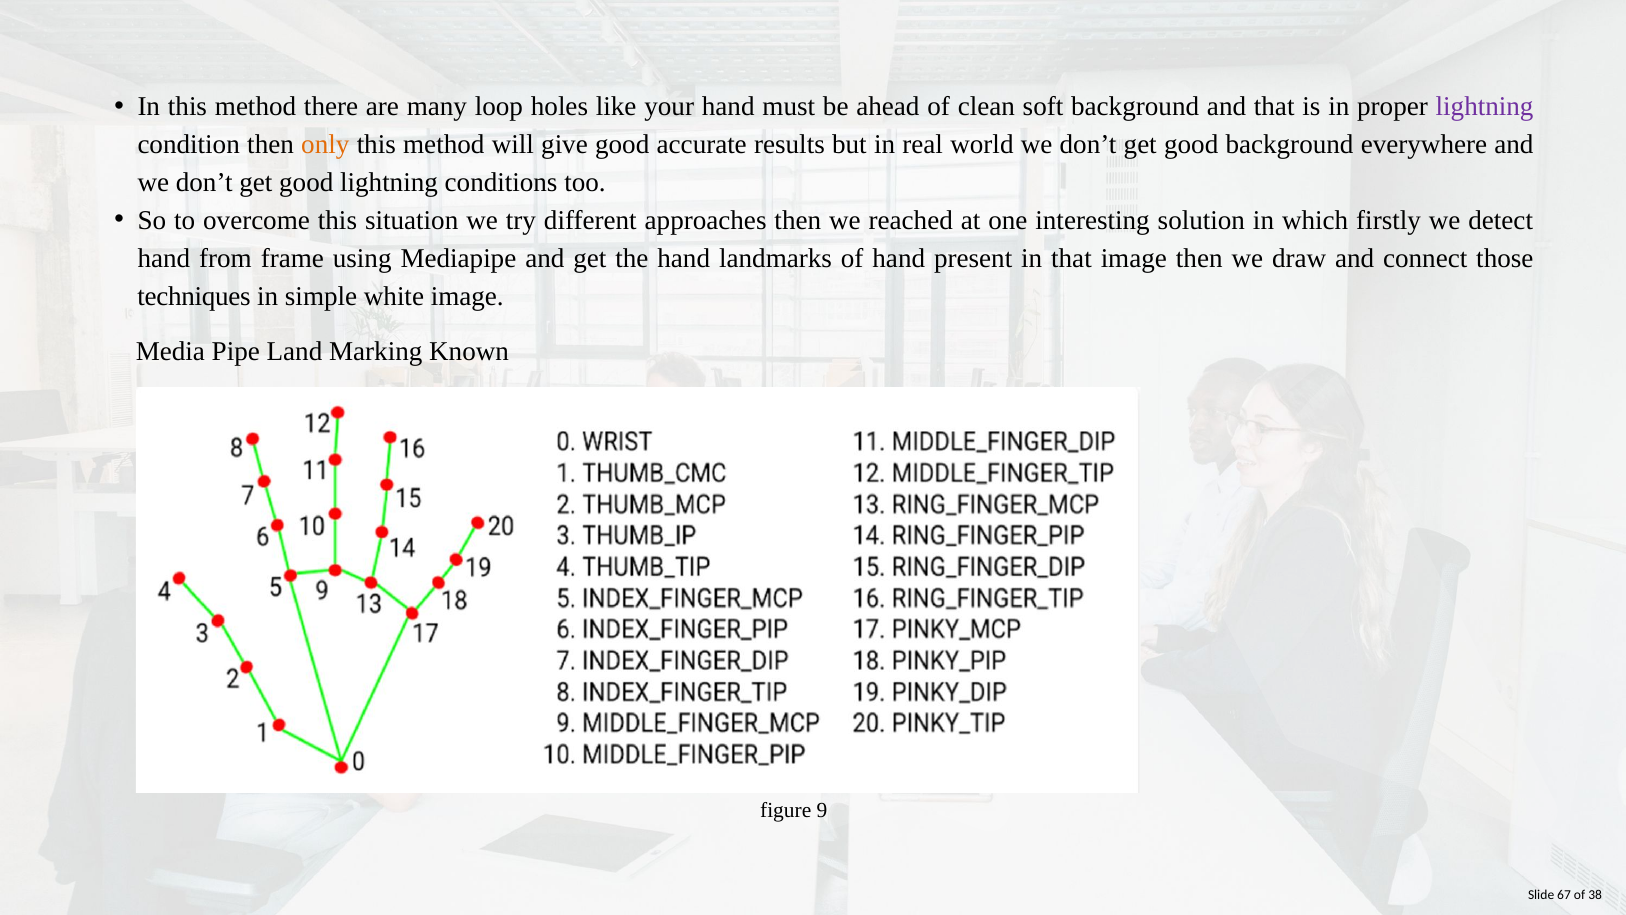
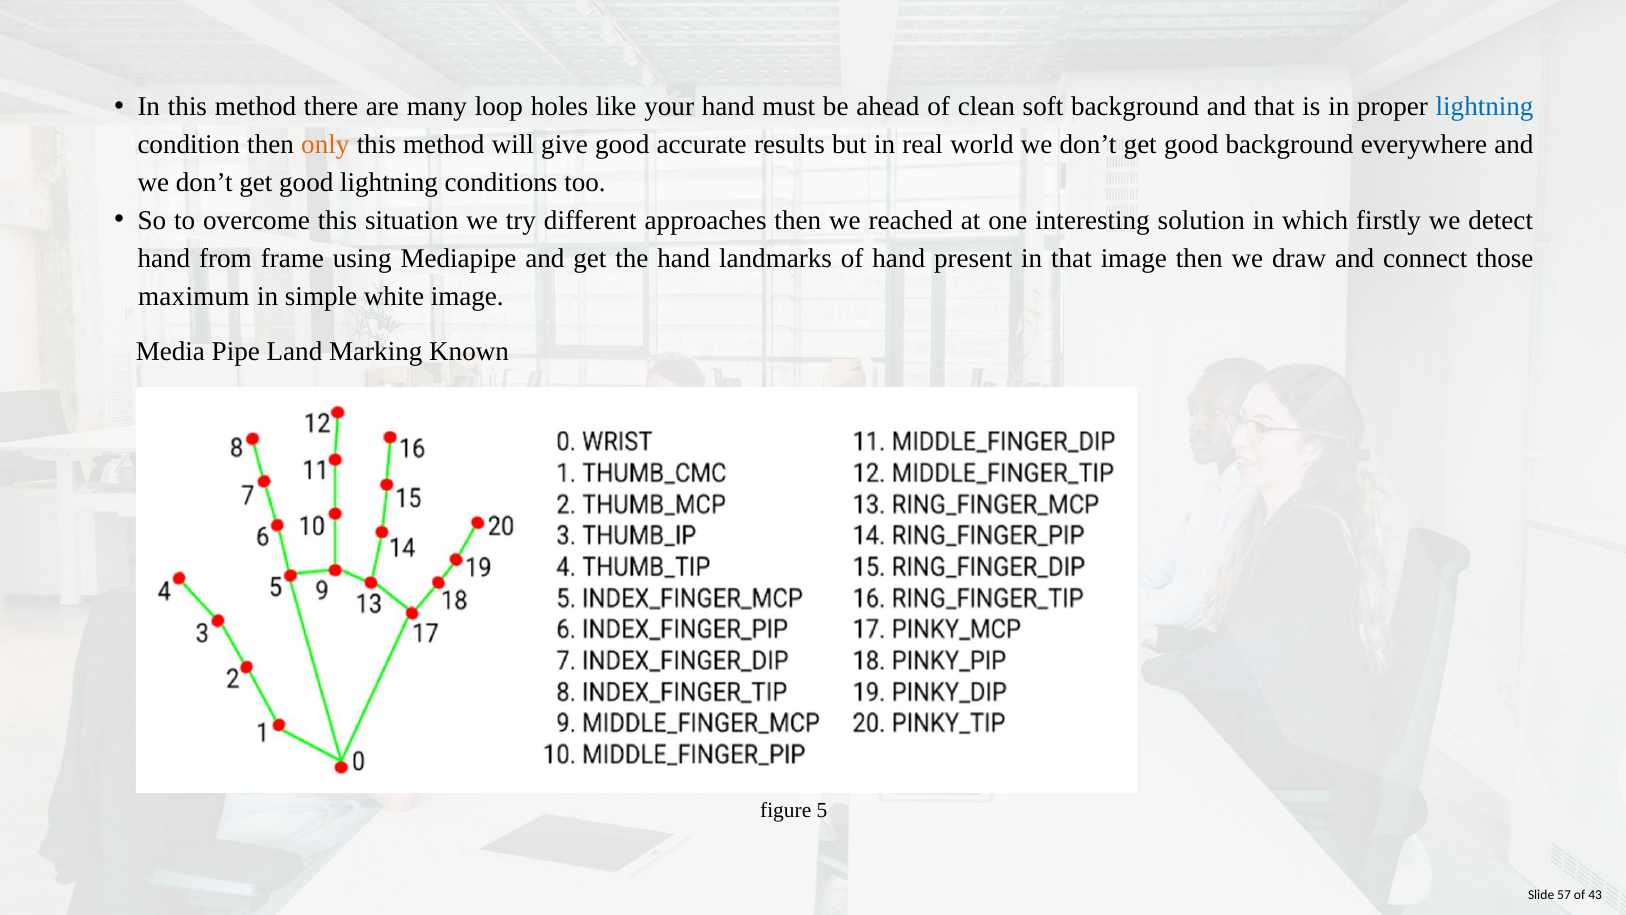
lightning at (1485, 107) colour: purple -> blue
techniques: techniques -> maximum
9: 9 -> 5
67: 67 -> 57
38: 38 -> 43
